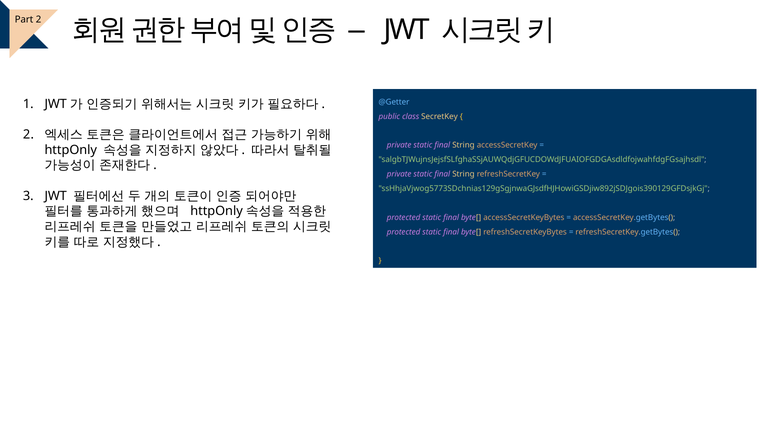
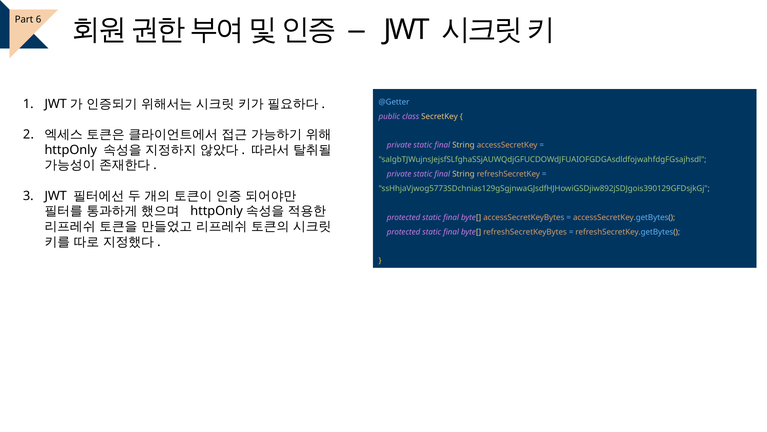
Part 2: 2 -> 6
